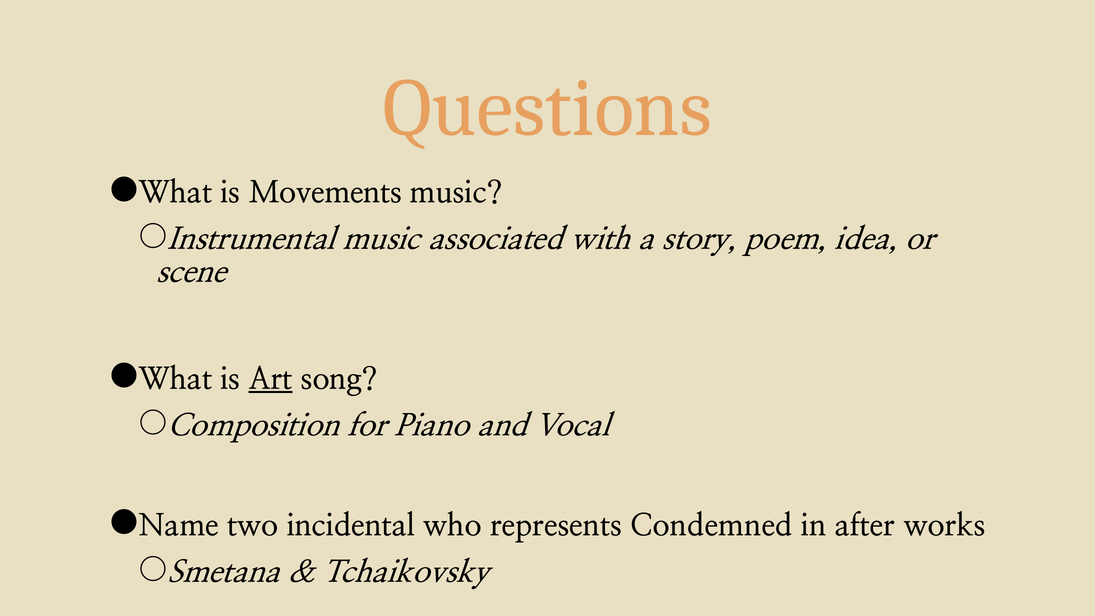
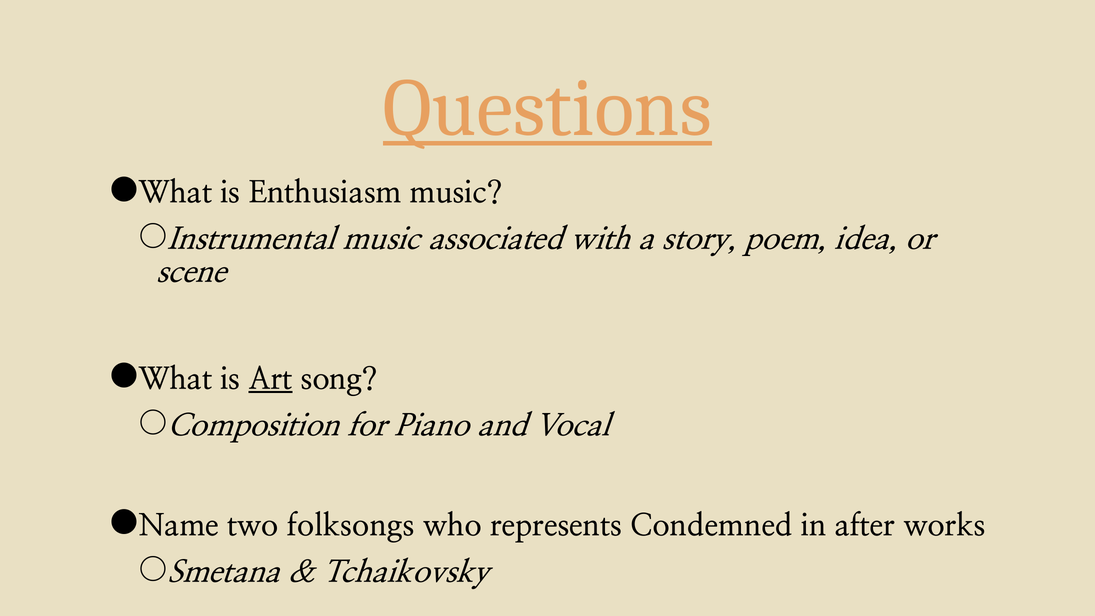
Questions underline: none -> present
Movements: Movements -> Enthusiasm
incidental: incidental -> folksongs
